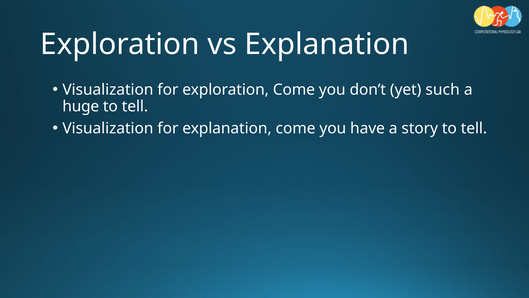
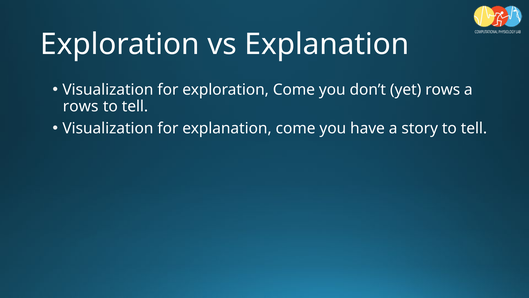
yet such: such -> rows
huge at (81, 106): huge -> rows
